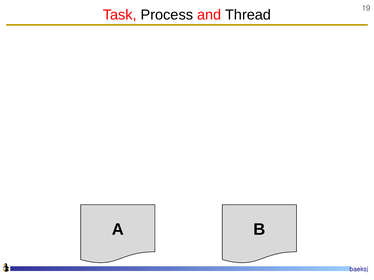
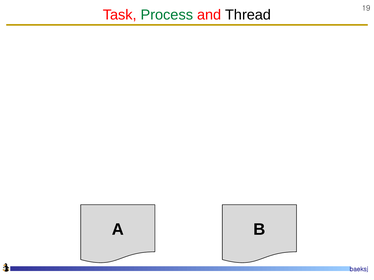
Process colour: black -> green
